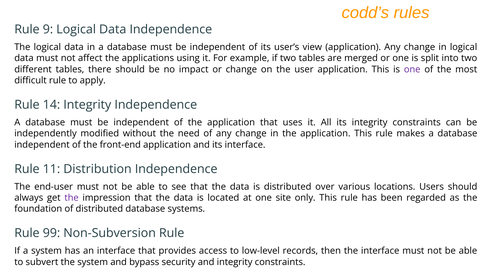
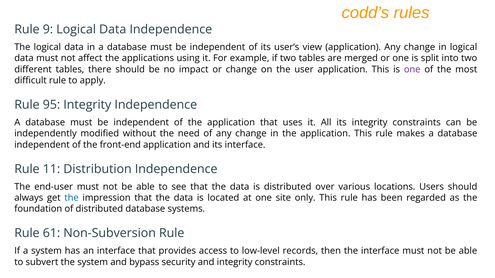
14: 14 -> 95
the at (72, 198) colour: purple -> blue
99: 99 -> 61
